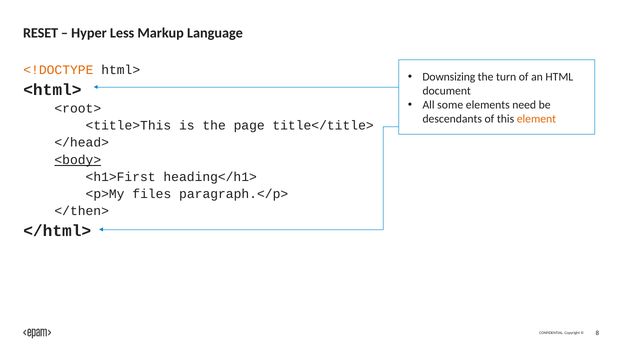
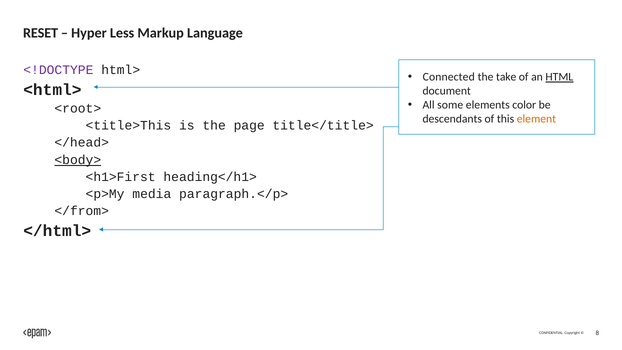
<!DOCTYPE colour: orange -> purple
Downsizing: Downsizing -> Connected
turn: turn -> take
HTML underline: none -> present
need: need -> color
files: files -> media
</then>: </then> -> </from>
